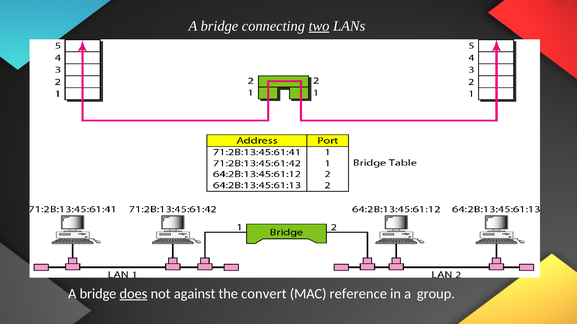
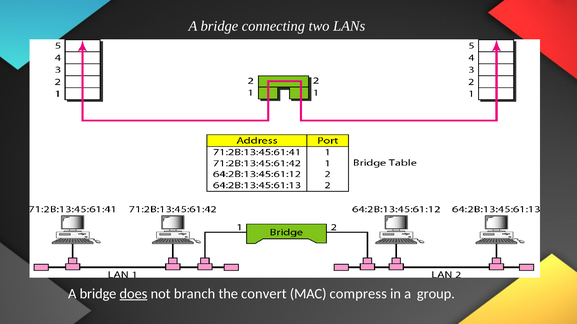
two underline: present -> none
against: against -> branch
reference: reference -> compress
